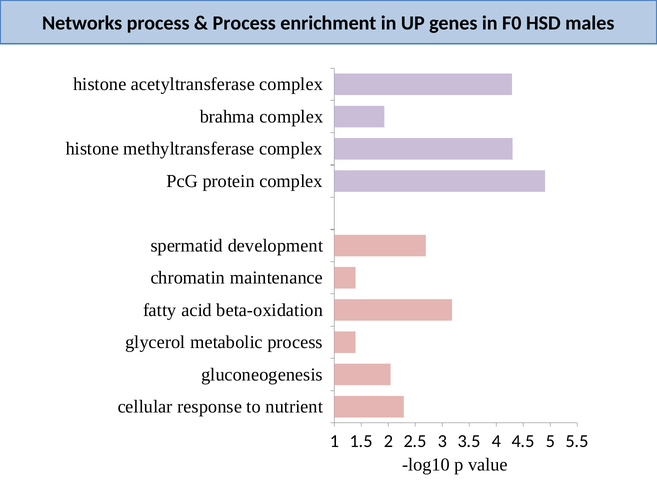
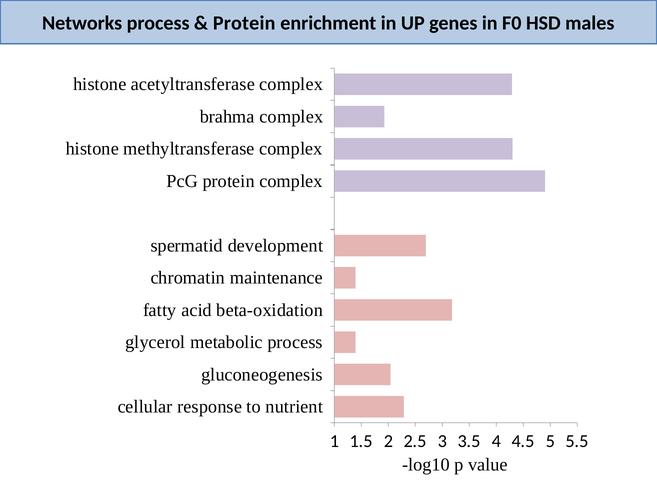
Process at (244, 23): Process -> Protein
